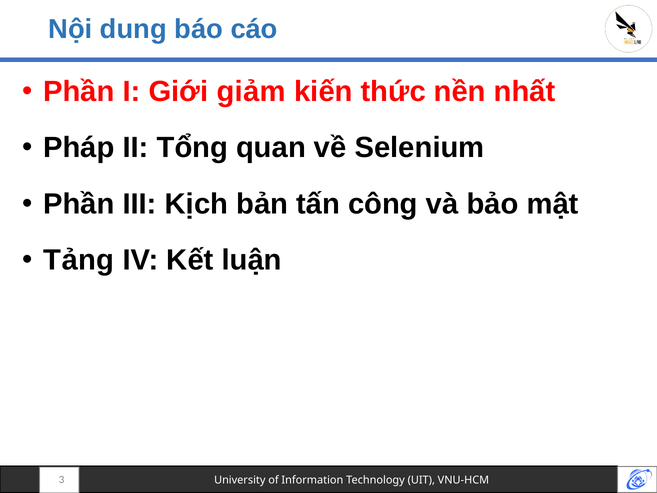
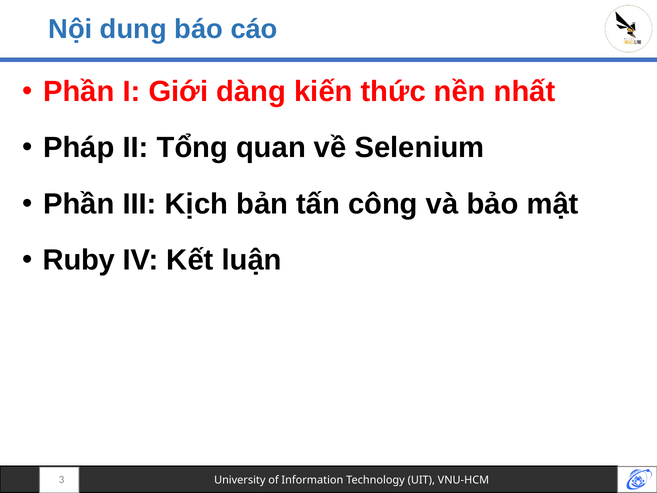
giảm: giảm -> dàng
Tảng: Tảng -> Ruby
